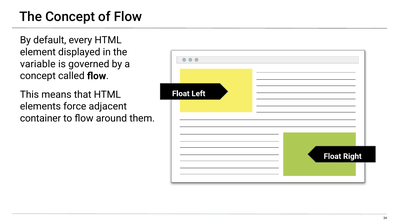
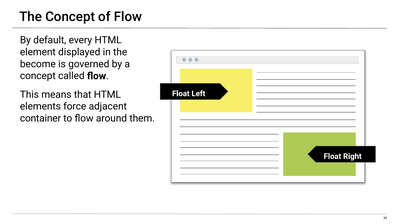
variable: variable -> become
